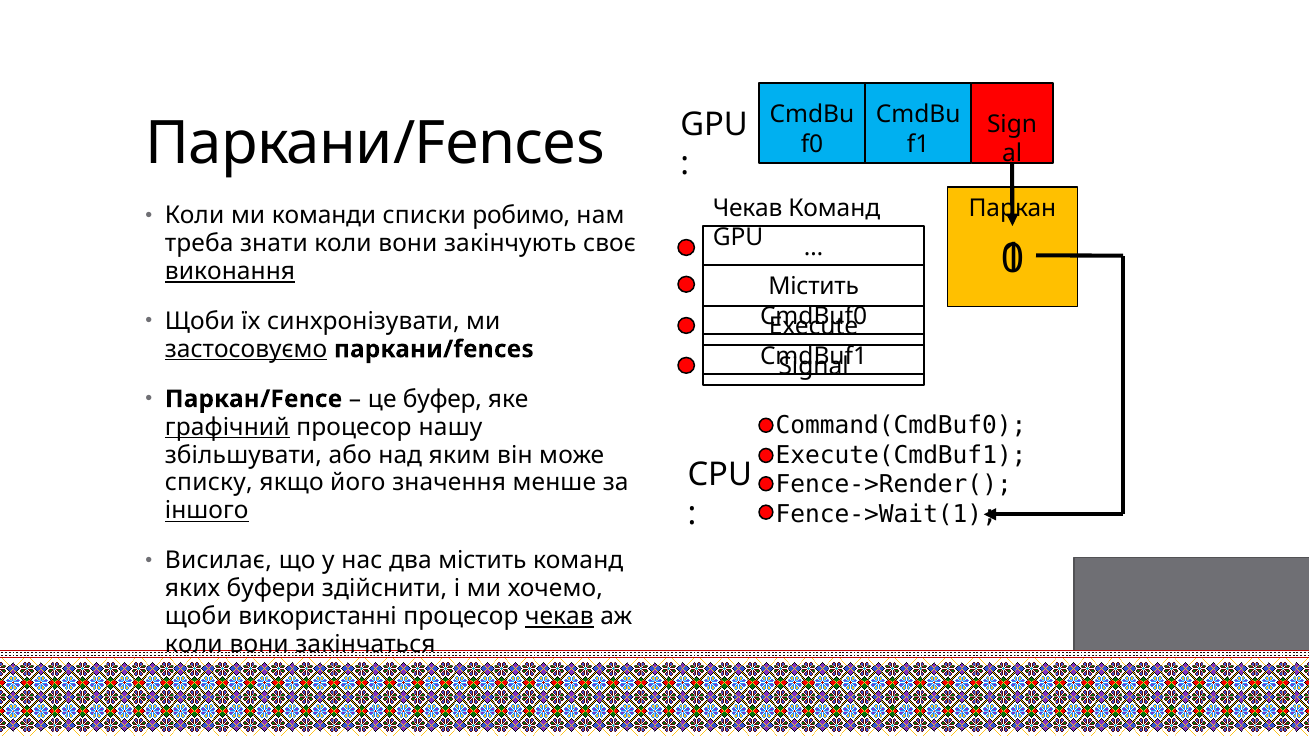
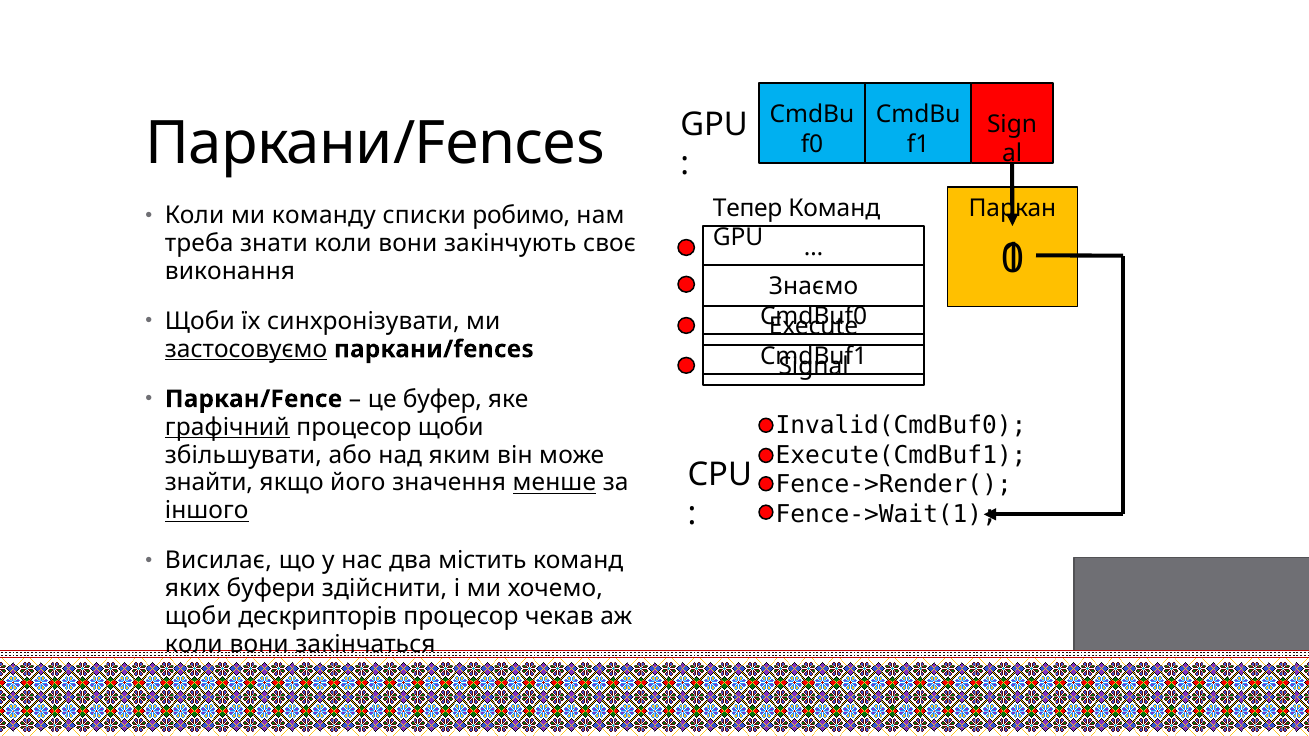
Чекав at (748, 208): Чекав -> Тепер
команди: команди -> команду
виконання underline: present -> none
Містить at (814, 287): Містить -> Знаємо
Command(CmdBuf0: Command(CmdBuf0 -> Invalid(CmdBuf0
процесор нашу: нашу -> щоби
списку: списку -> знайти
менше underline: none -> present
використанні: використанні -> дескрипторів
чекав at (559, 617) underline: present -> none
